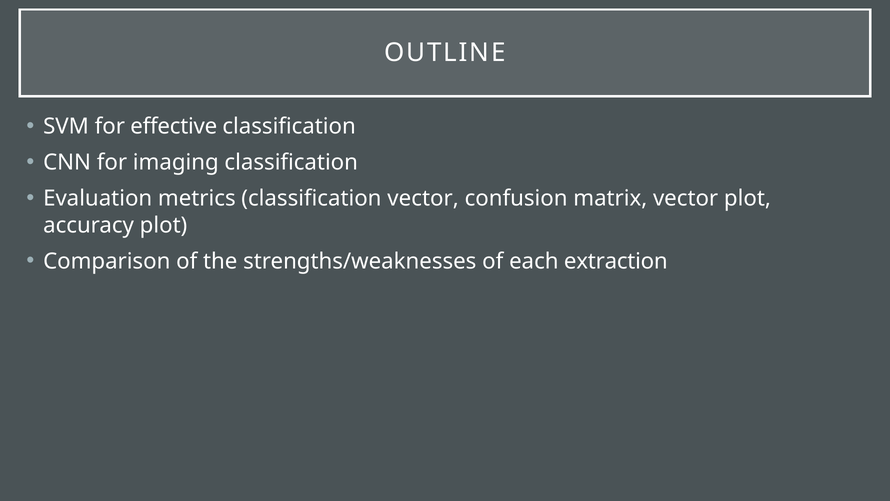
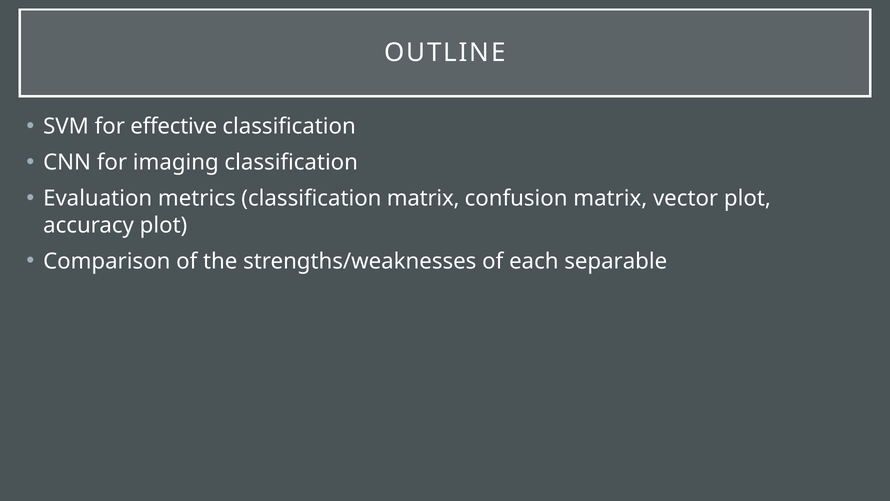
classification vector: vector -> matrix
extraction: extraction -> separable
